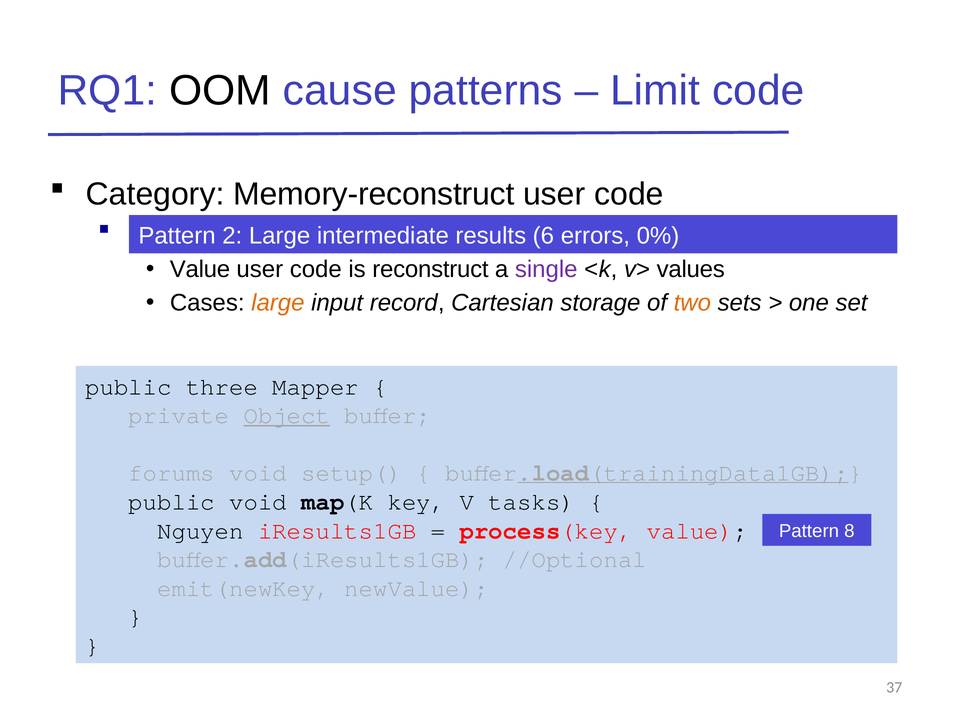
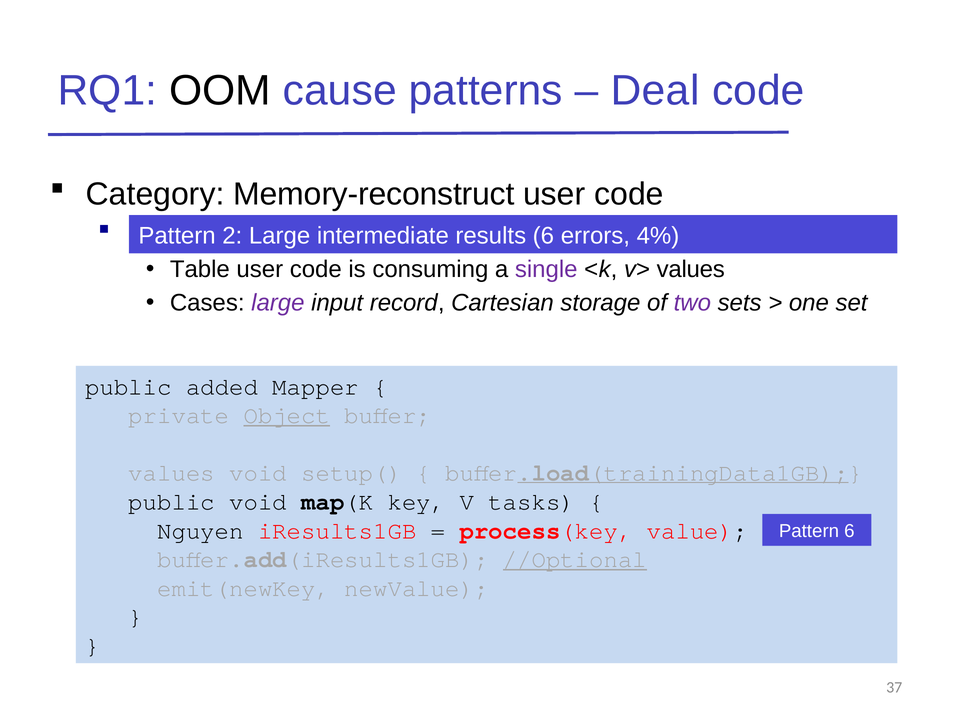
Limit: Limit -> Deal
0%: 0% -> 4%
Value at (200, 269): Value -> Table
reconstruct: reconstruct -> consuming
large at (278, 303) colour: orange -> purple
two colour: orange -> purple
three: three -> added
forums at (172, 473): forums -> values
Pattern 8: 8 -> 6
//Optional underline: none -> present
